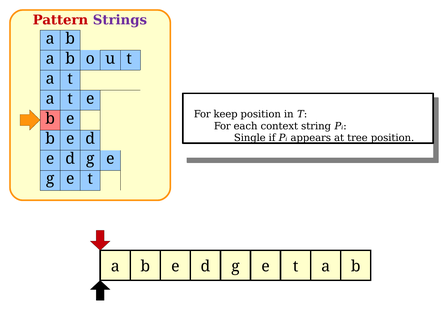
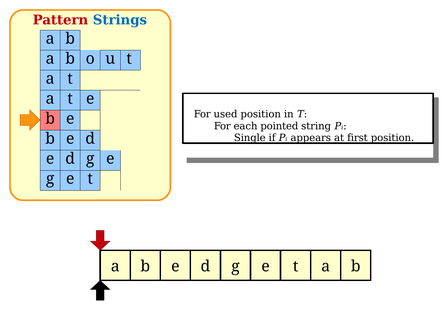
Strings colour: purple -> blue
keep: keep -> used
context: context -> pointed
tree: tree -> first
